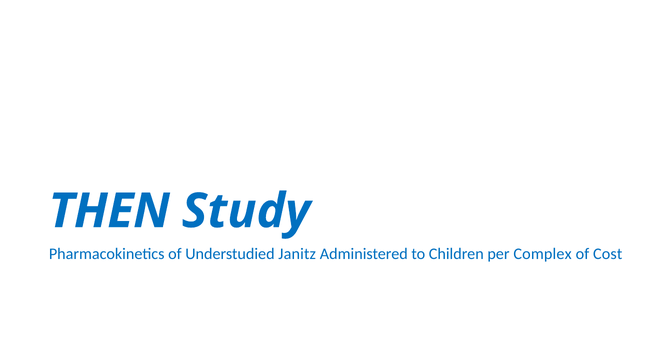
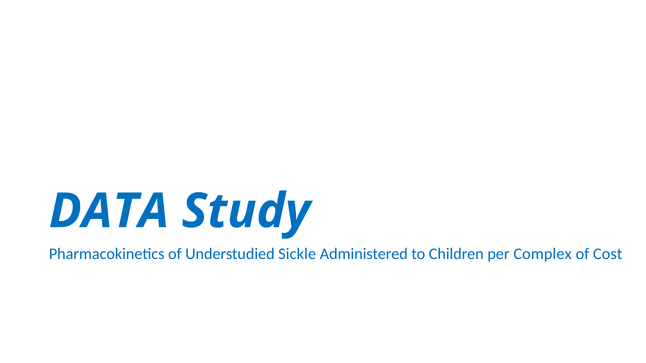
THEN: THEN -> DATA
Janitz: Janitz -> Sickle
